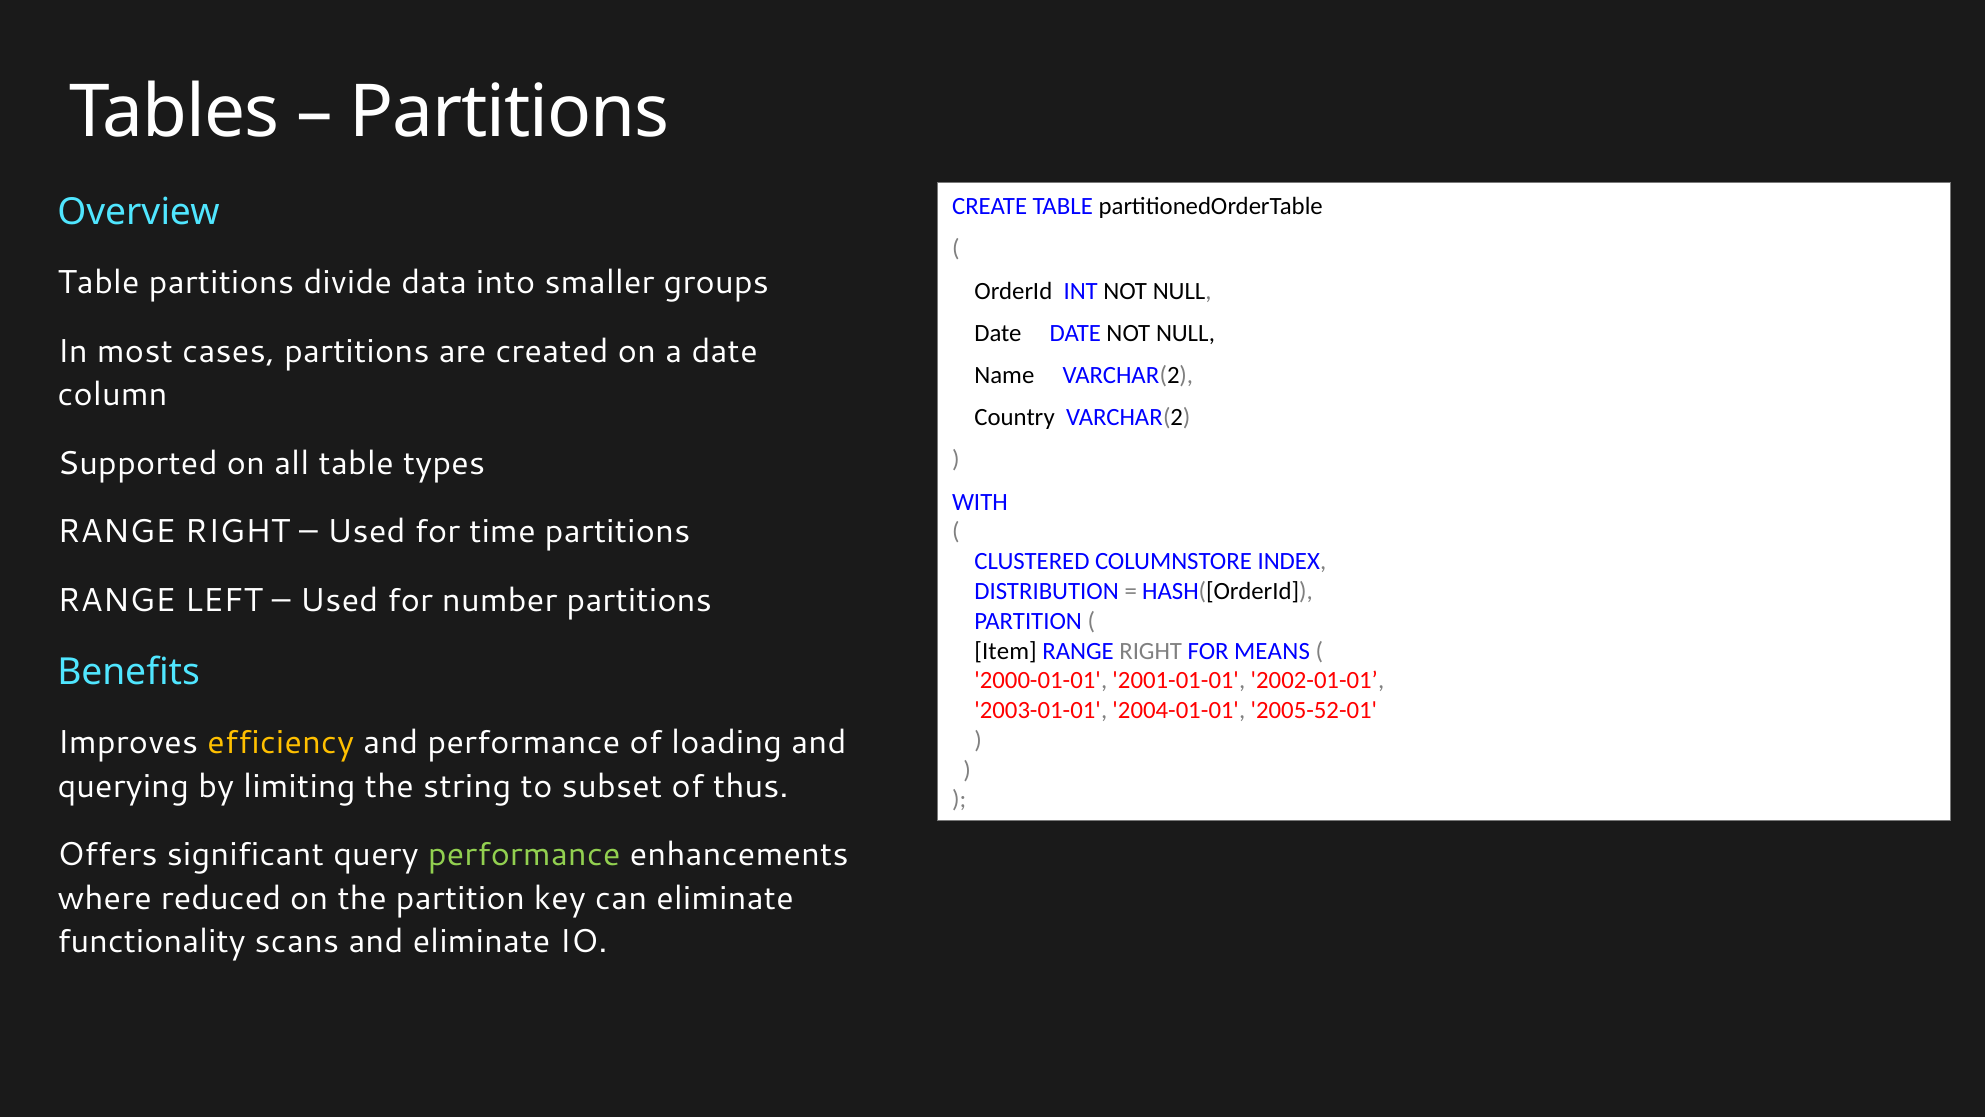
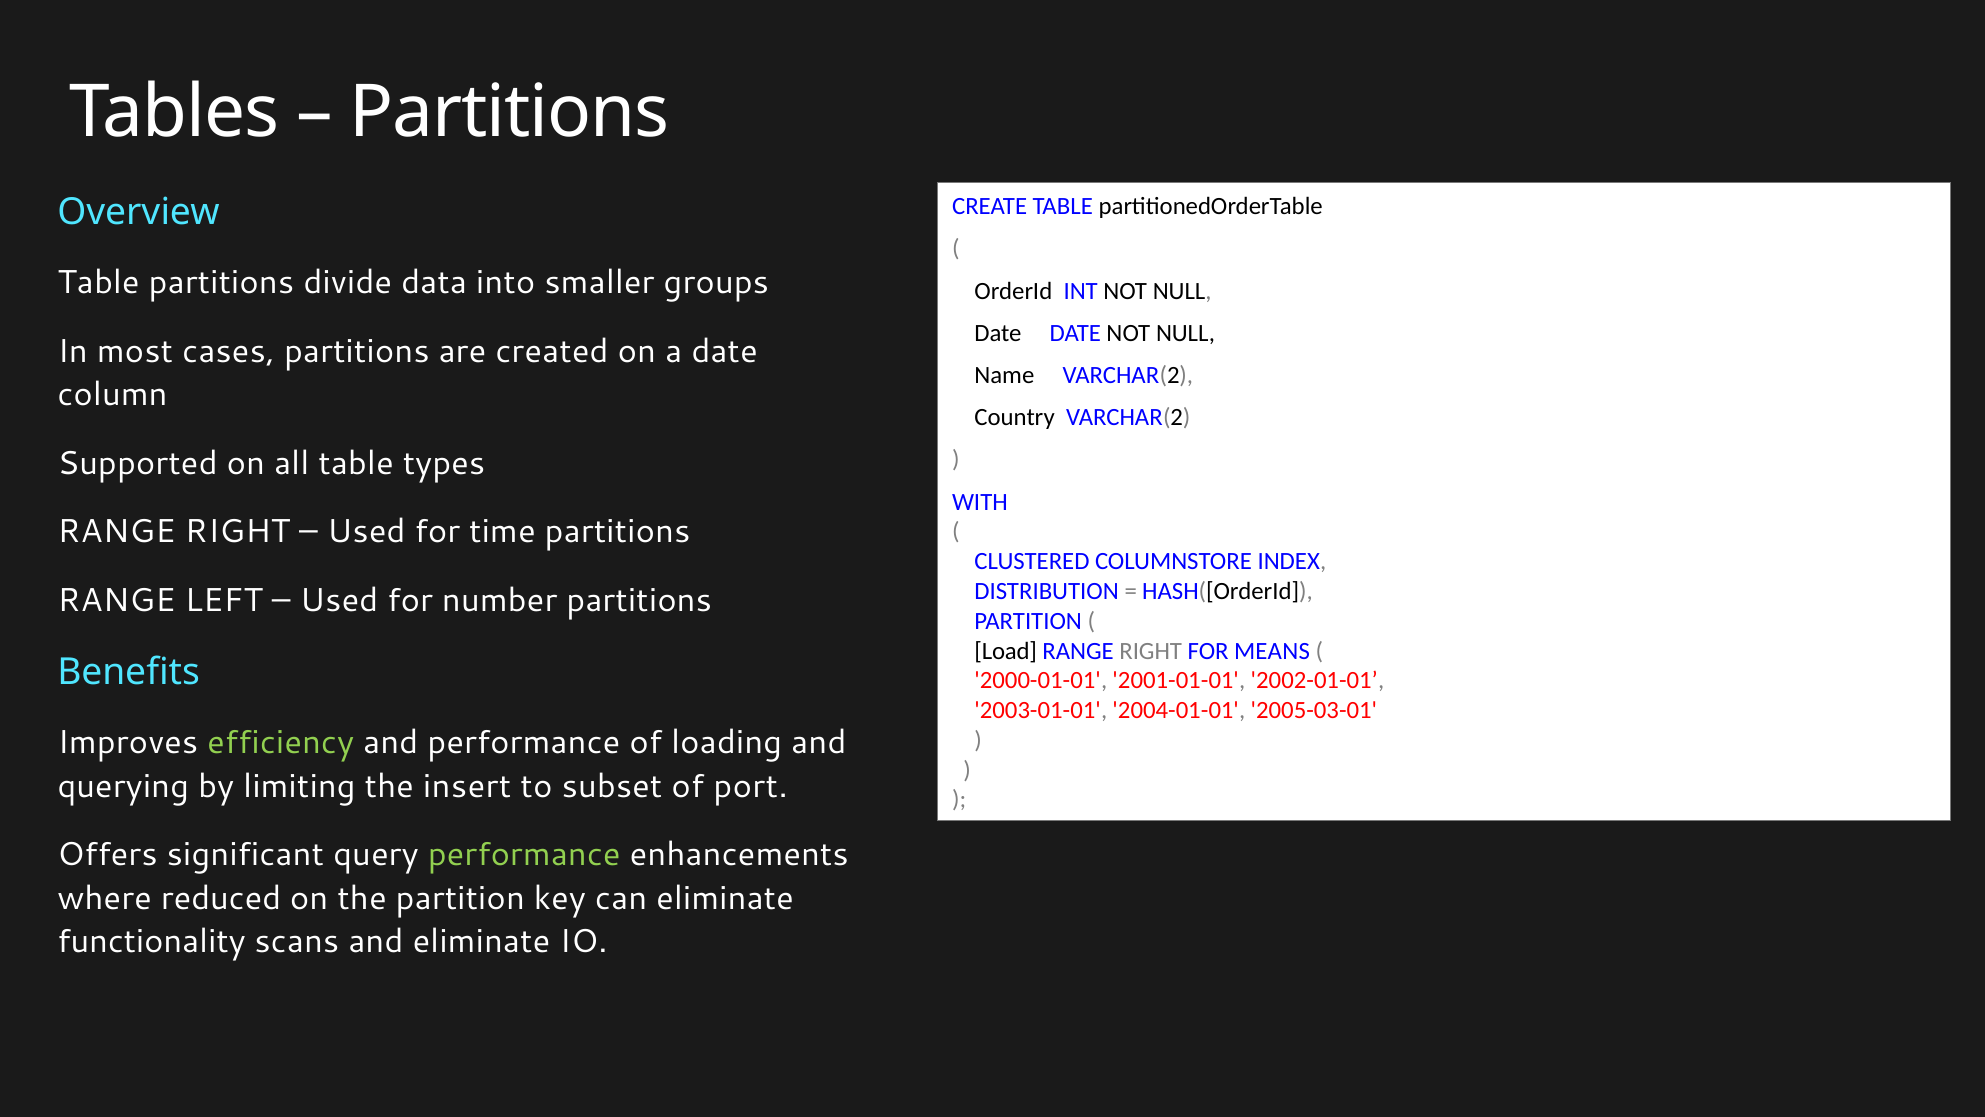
Item: Item -> Load
2005-52-01: 2005-52-01 -> 2005-03-01
efficiency colour: yellow -> light green
string: string -> insert
thus: thus -> port
